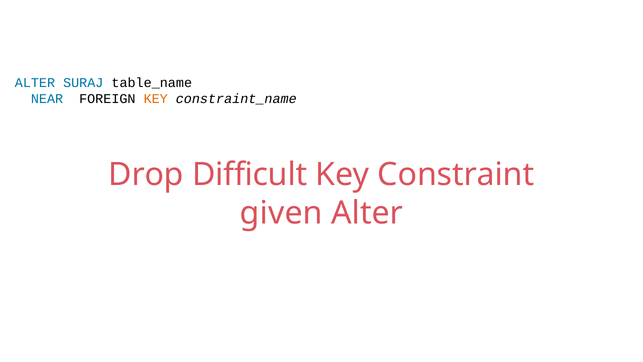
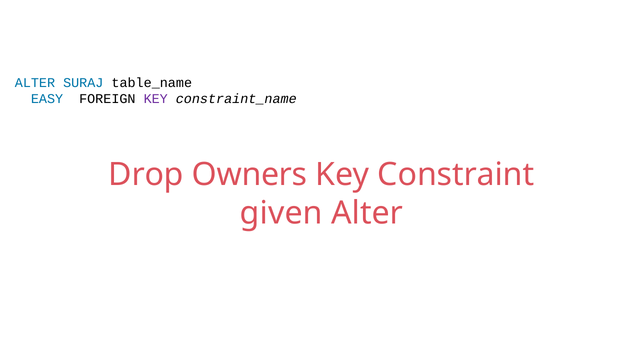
NEAR: NEAR -> EASY
KEY at (156, 99) colour: orange -> purple
Difficult: Difficult -> Owners
